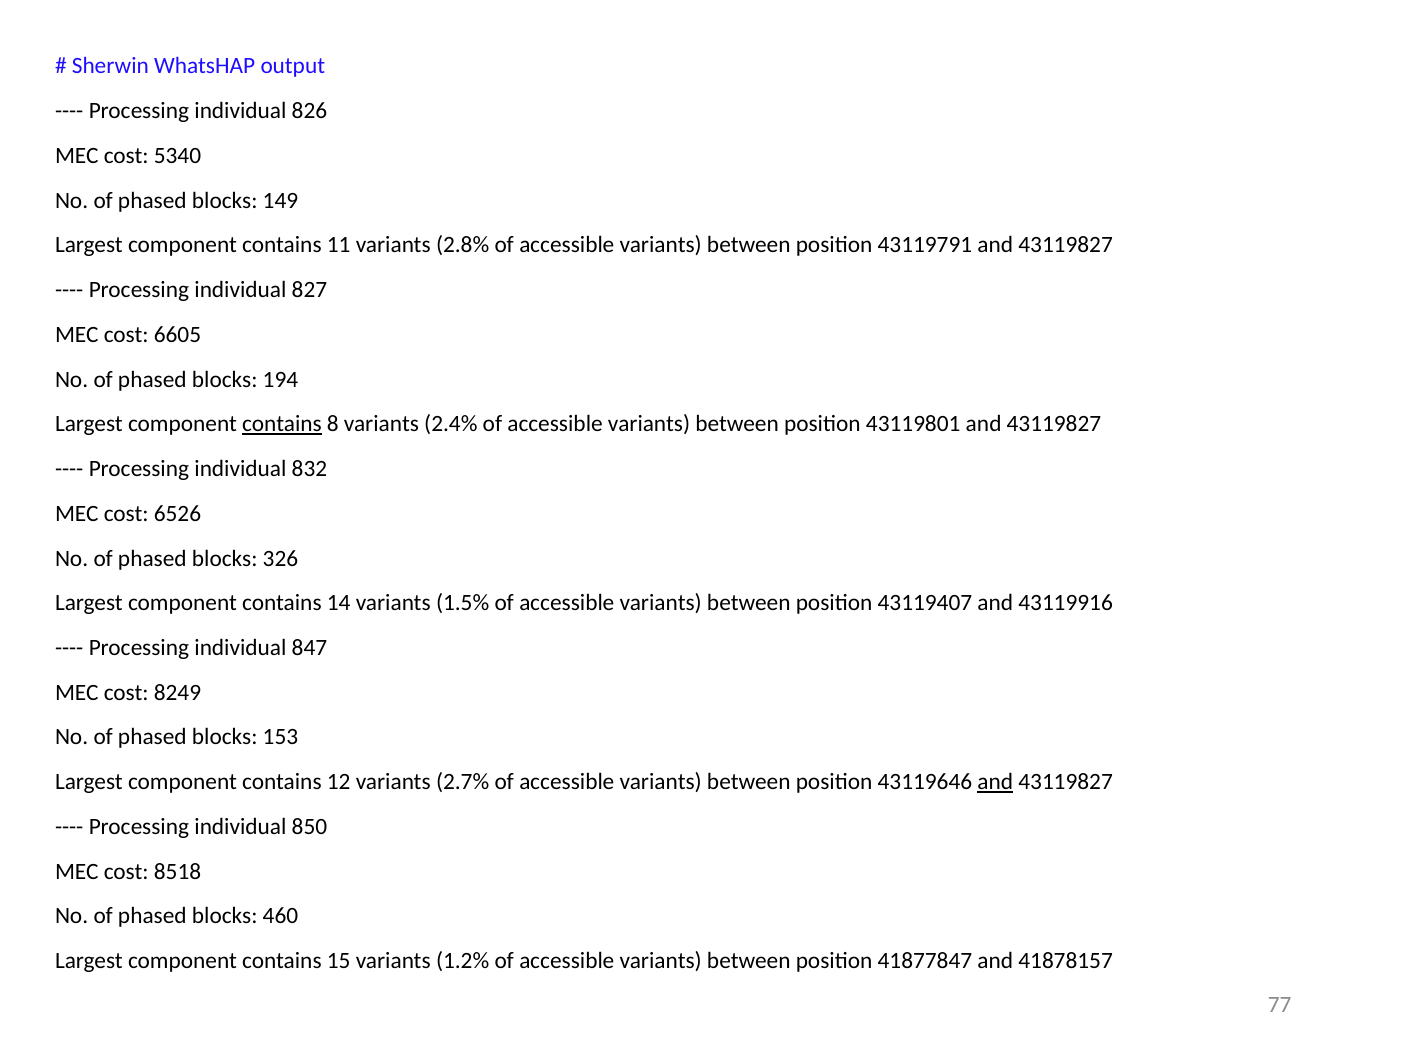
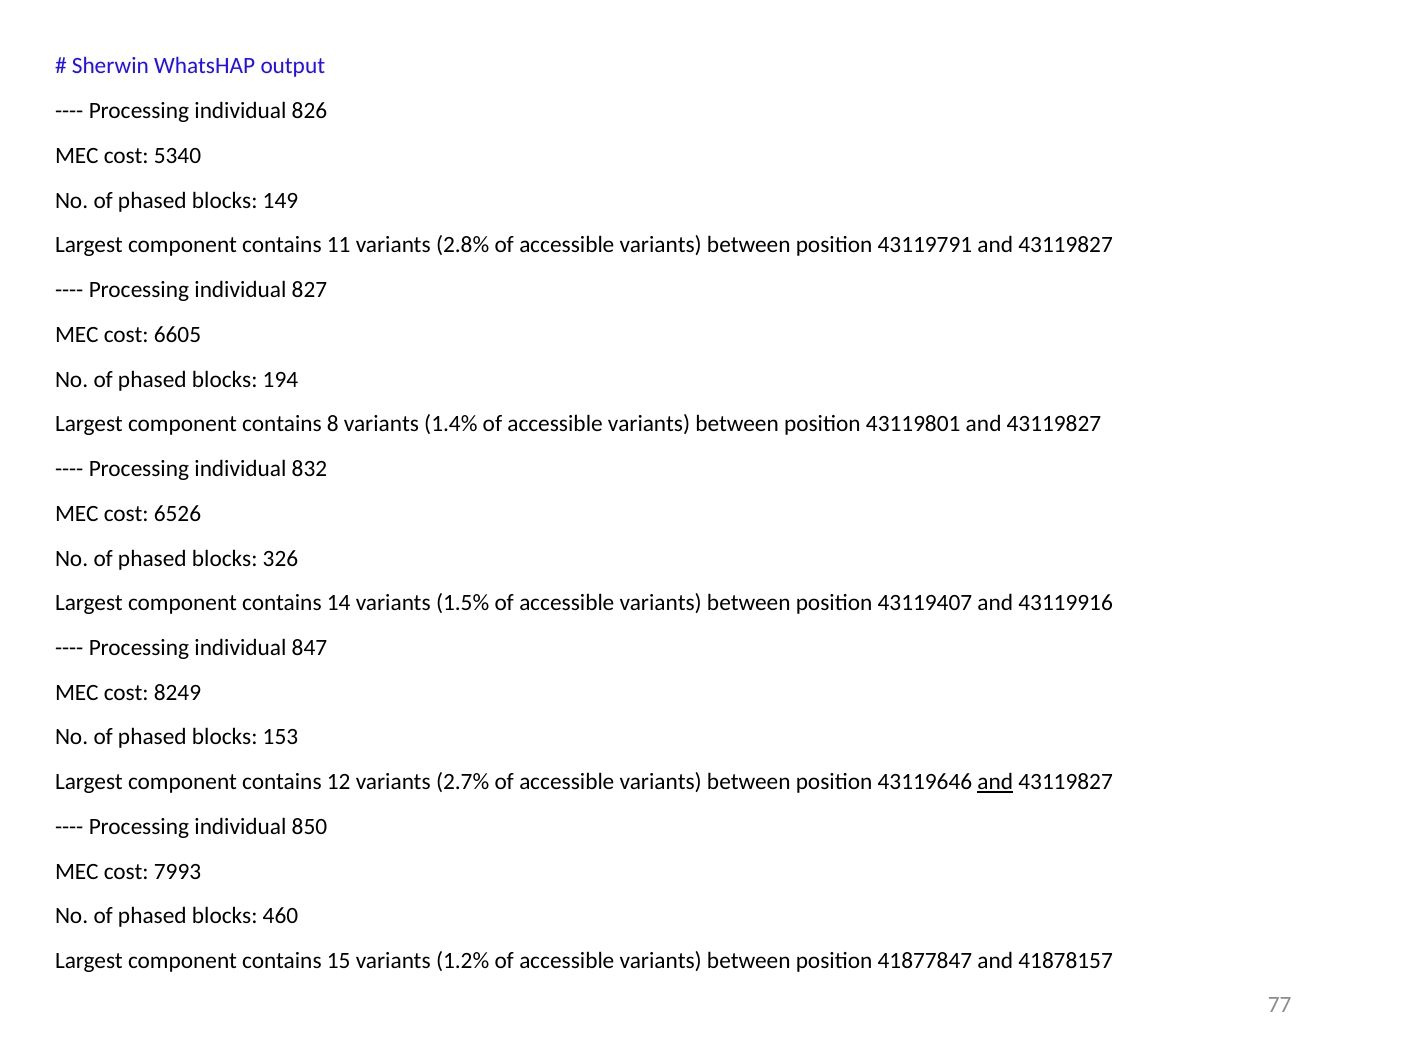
contains at (282, 424) underline: present -> none
2.4%: 2.4% -> 1.4%
8518: 8518 -> 7993
